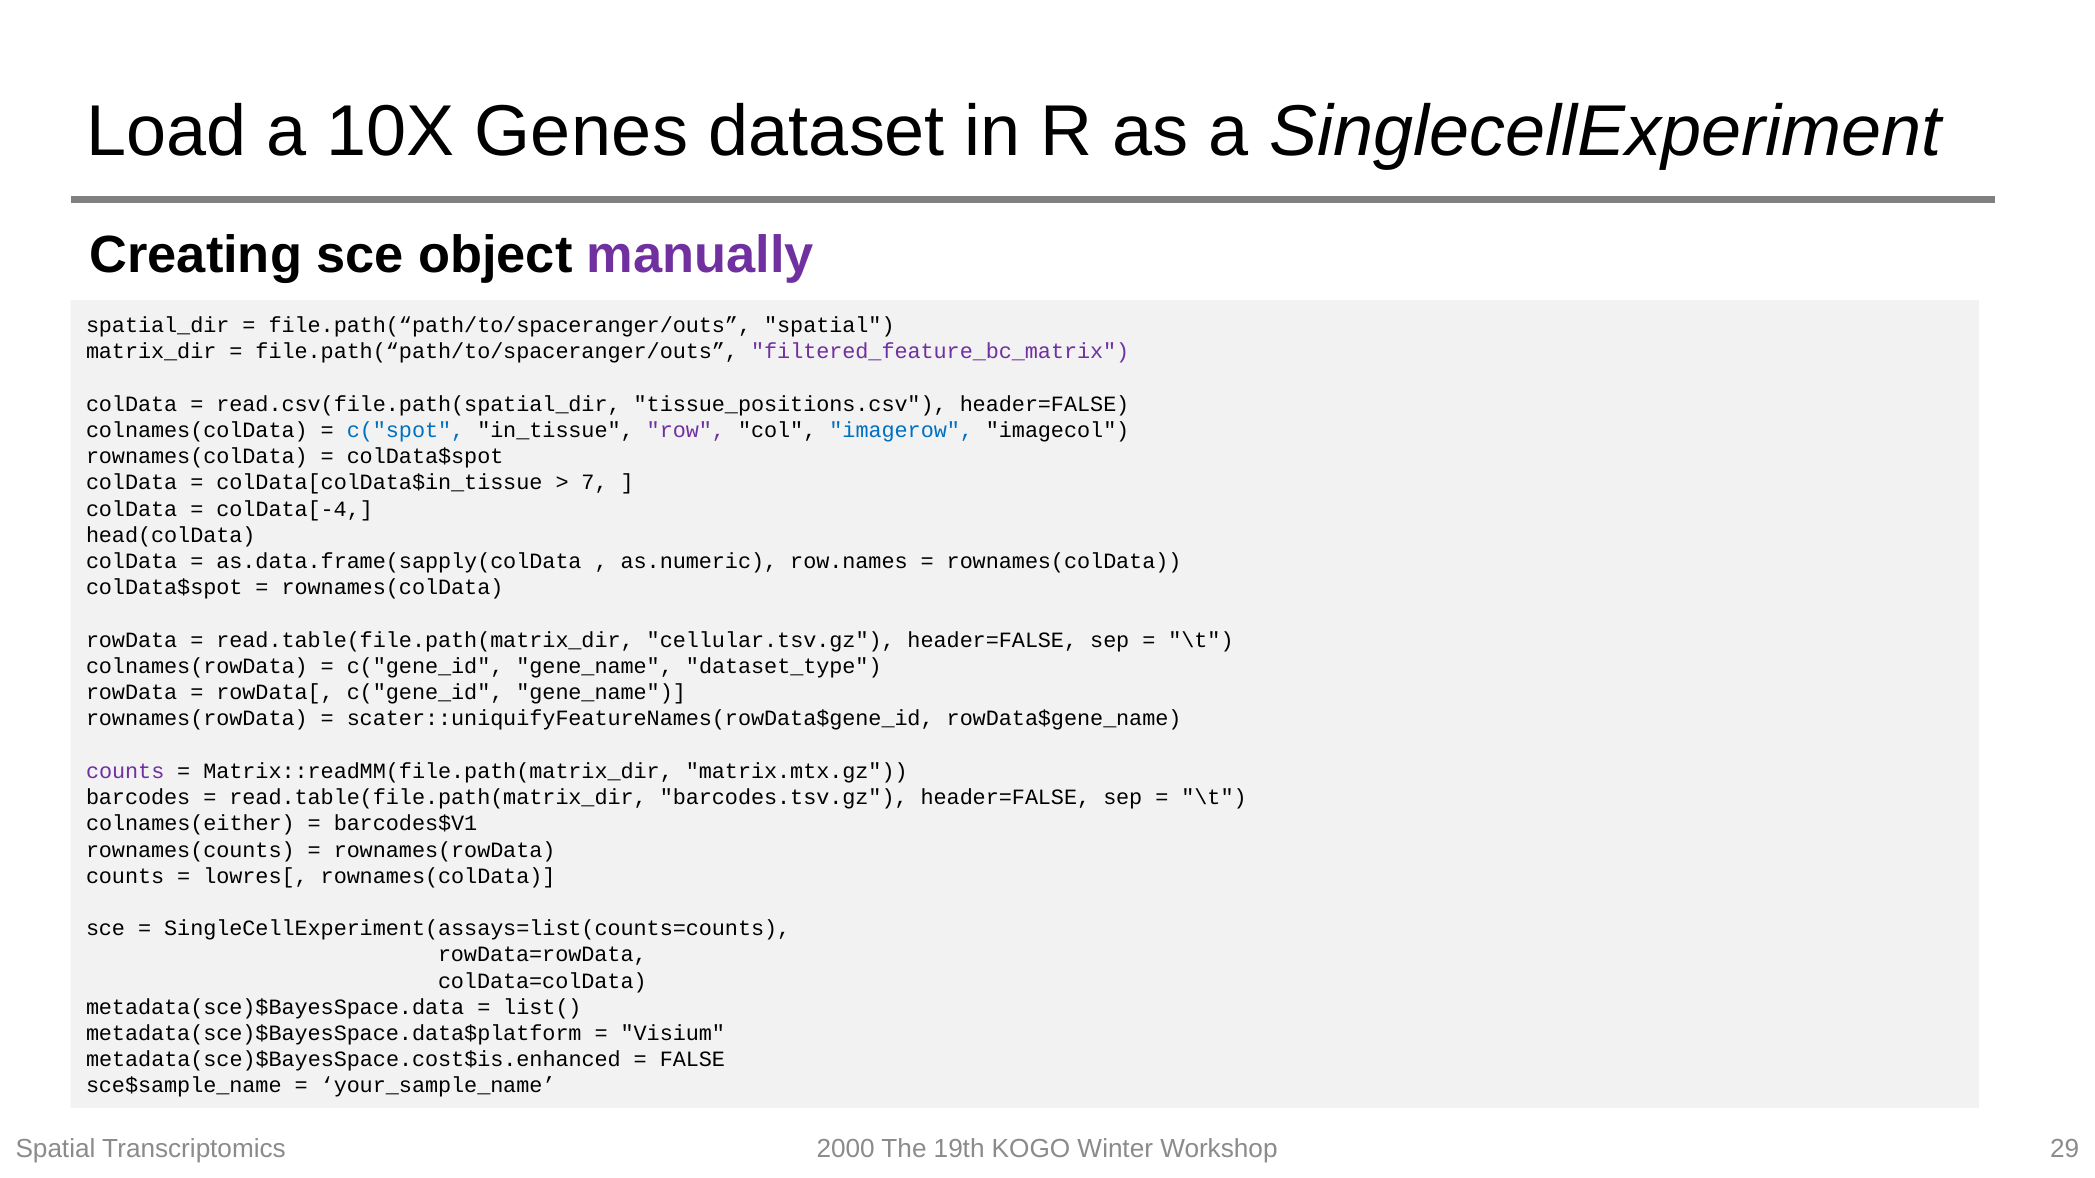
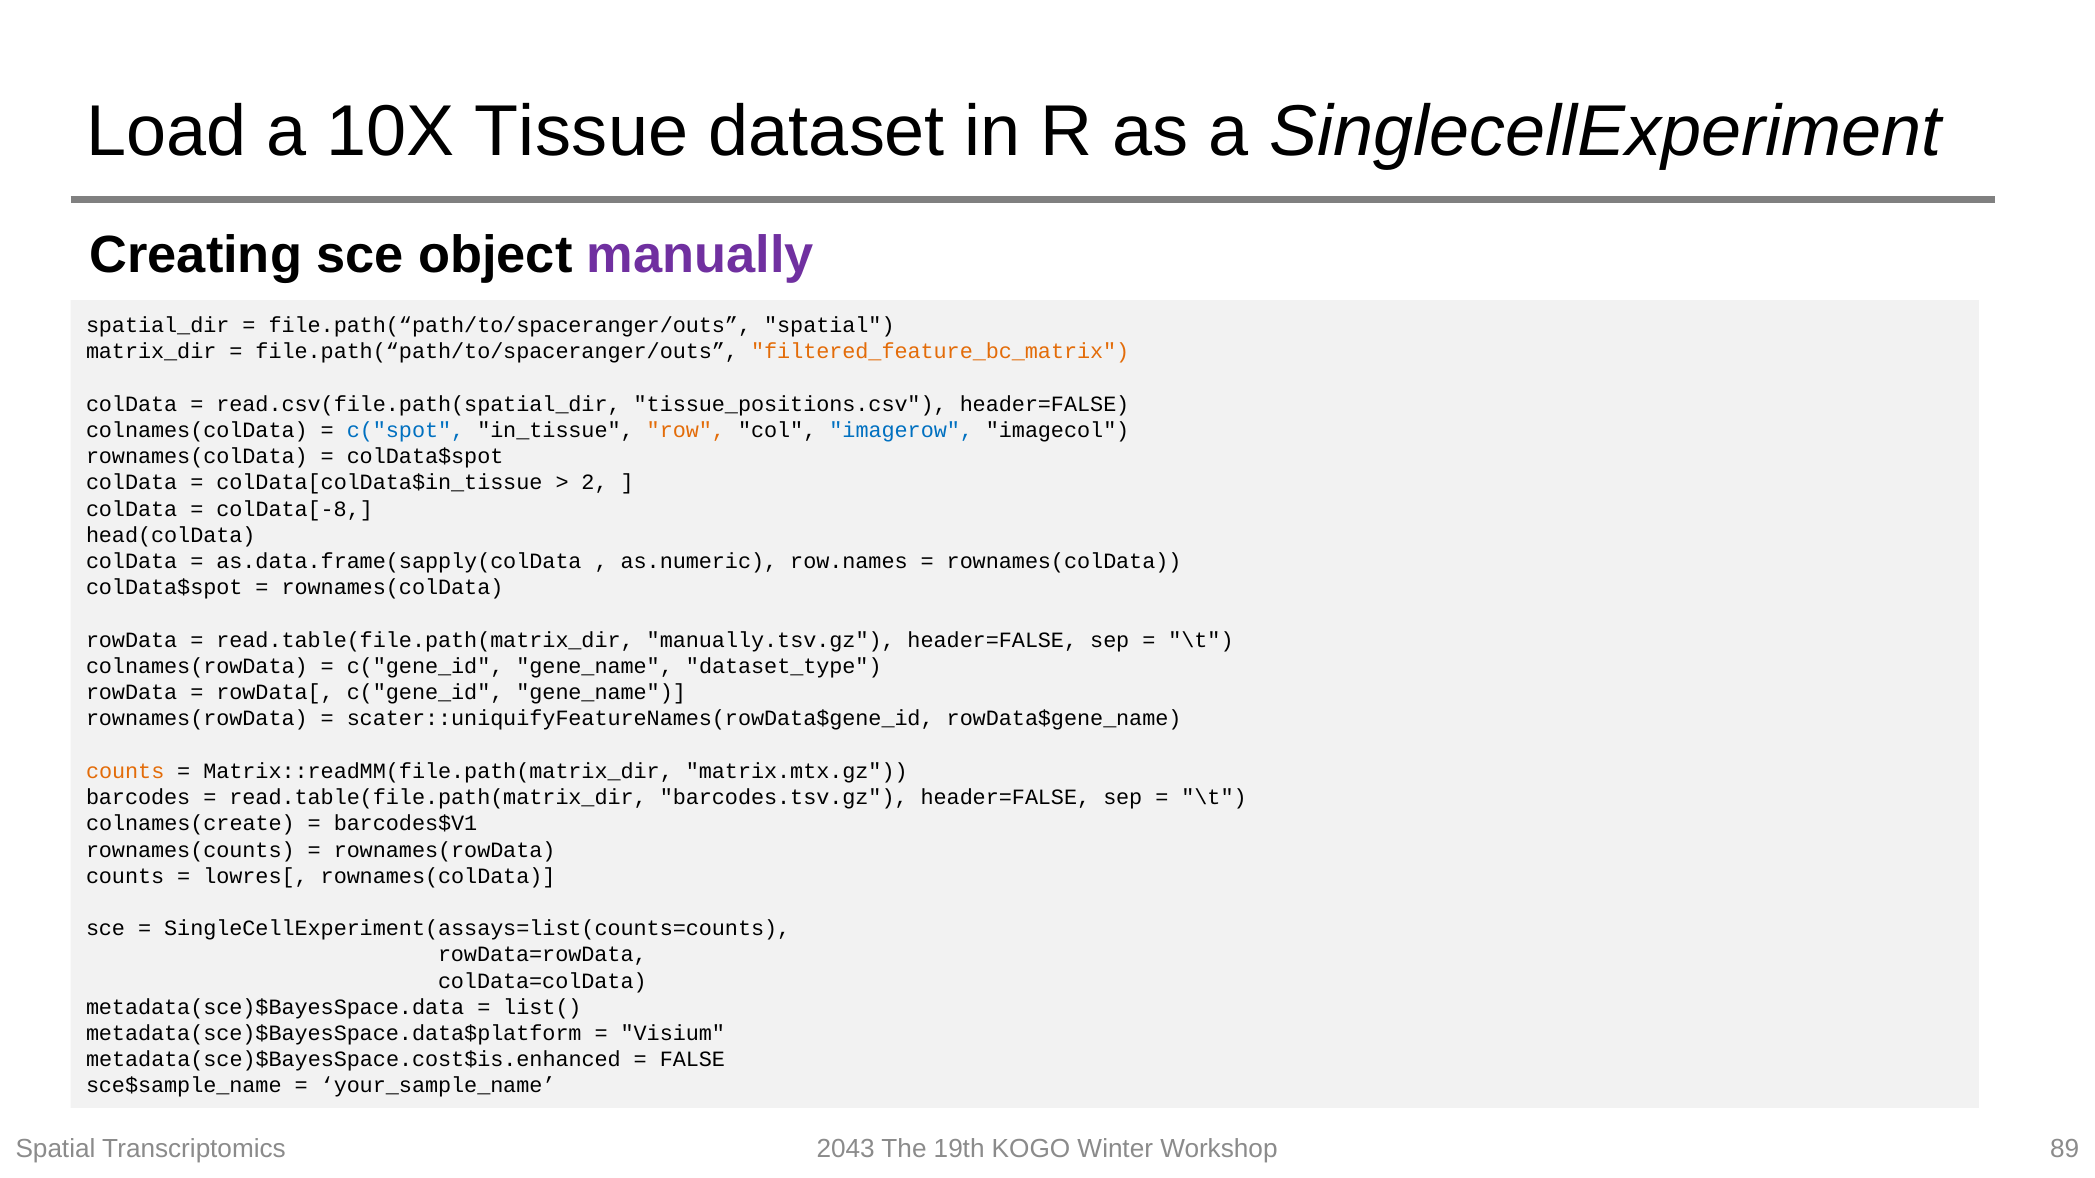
Genes: Genes -> Tissue
filtered_feature_bc_matrix colour: purple -> orange
row colour: purple -> orange
7: 7 -> 2
colData[-4: colData[-4 -> colData[-8
cellular.tsv.gz: cellular.tsv.gz -> manually.tsv.gz
counts at (125, 771) colour: purple -> orange
colnames(either: colnames(either -> colnames(create
2000: 2000 -> 2043
29: 29 -> 89
